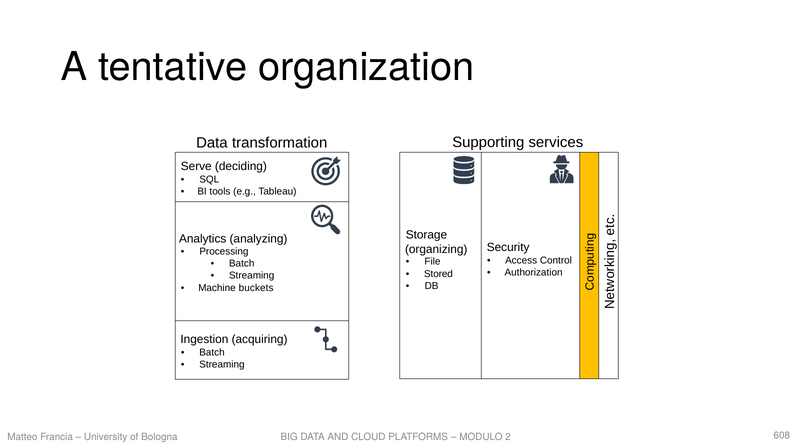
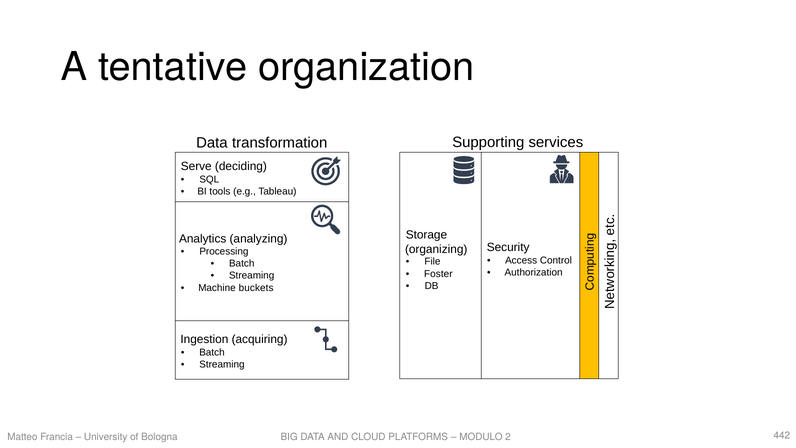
Stored: Stored -> Foster
608: 608 -> 442
